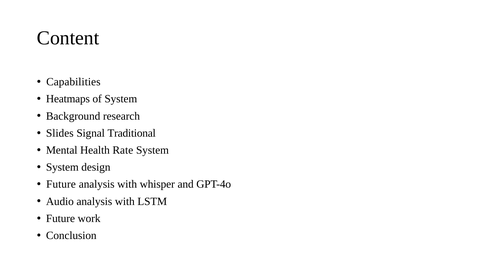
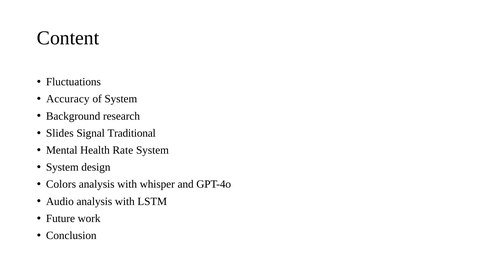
Capabilities: Capabilities -> Fluctuations
Heatmaps: Heatmaps -> Accuracy
Future at (61, 184): Future -> Colors
